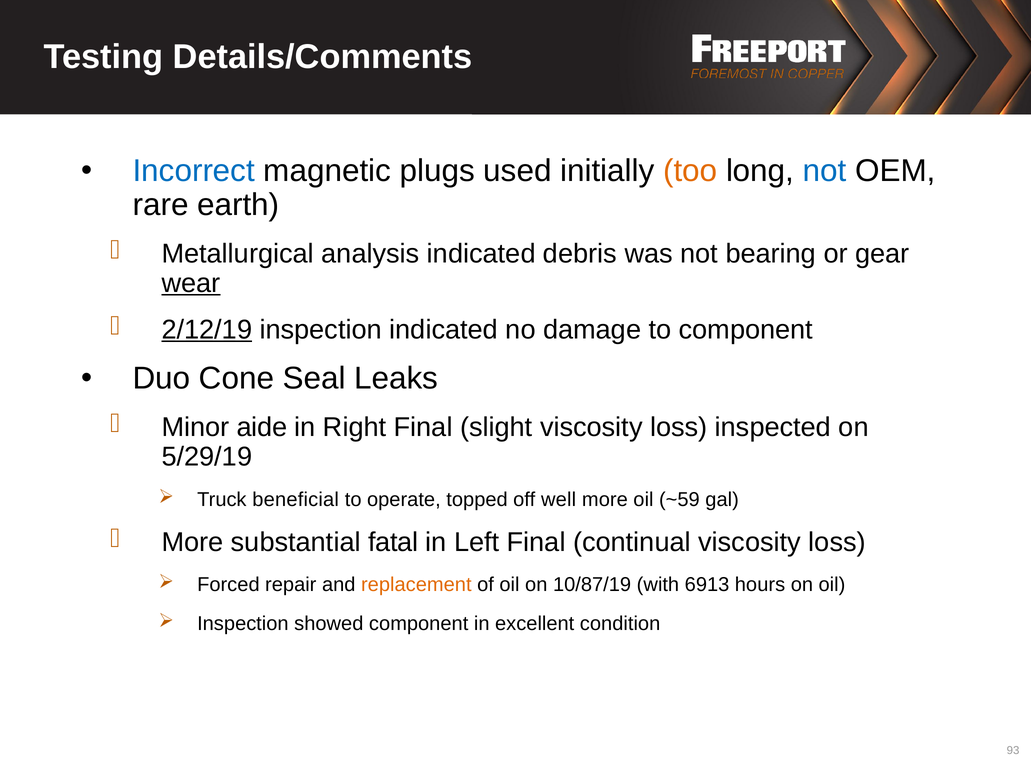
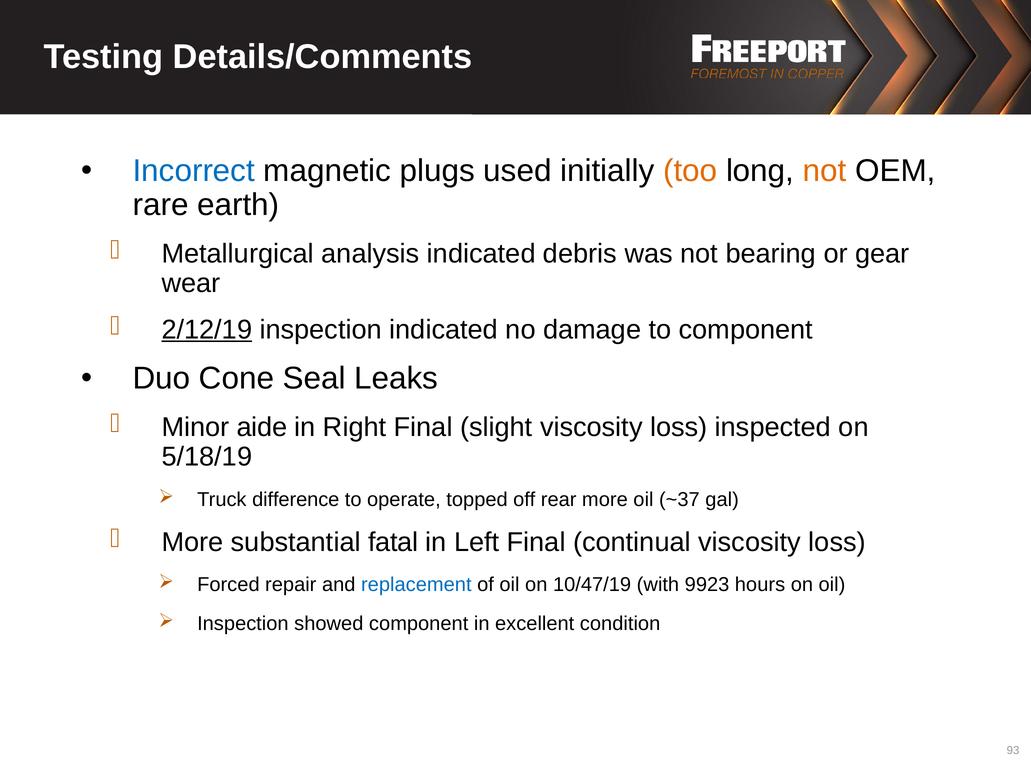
not at (825, 171) colour: blue -> orange
wear underline: present -> none
5/29/19: 5/29/19 -> 5/18/19
beneficial: beneficial -> difference
well: well -> rear
~59: ~59 -> ~37
replacement colour: orange -> blue
10/87/19: 10/87/19 -> 10/47/19
6913: 6913 -> 9923
